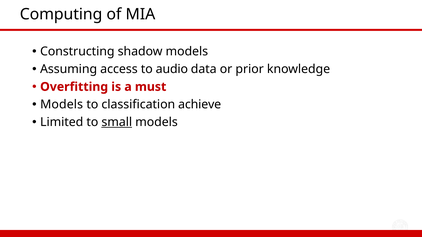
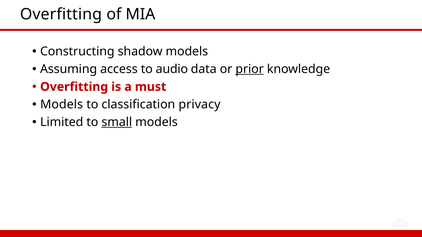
Computing at (61, 14): Computing -> Overfitting
prior underline: none -> present
achieve: achieve -> privacy
